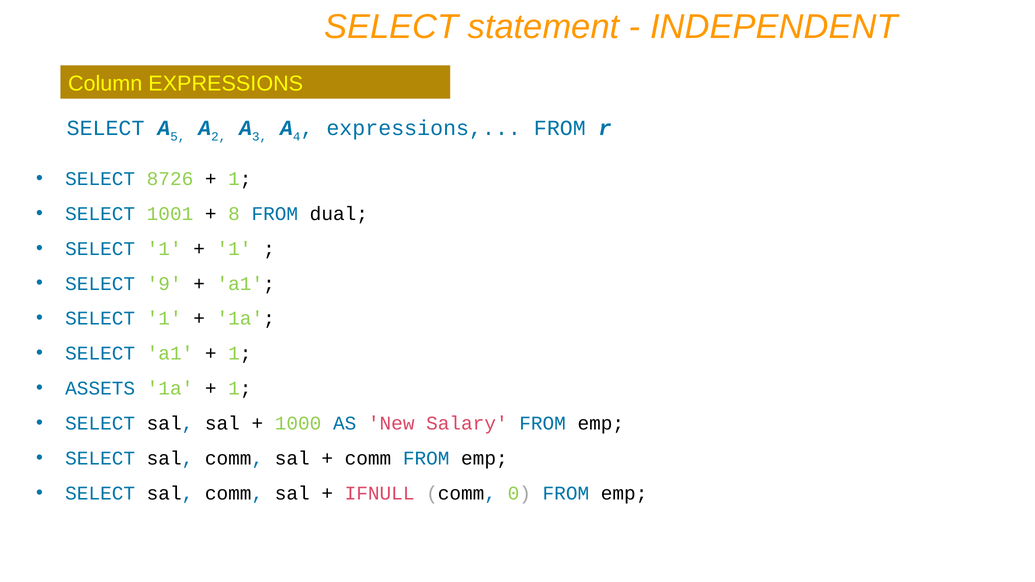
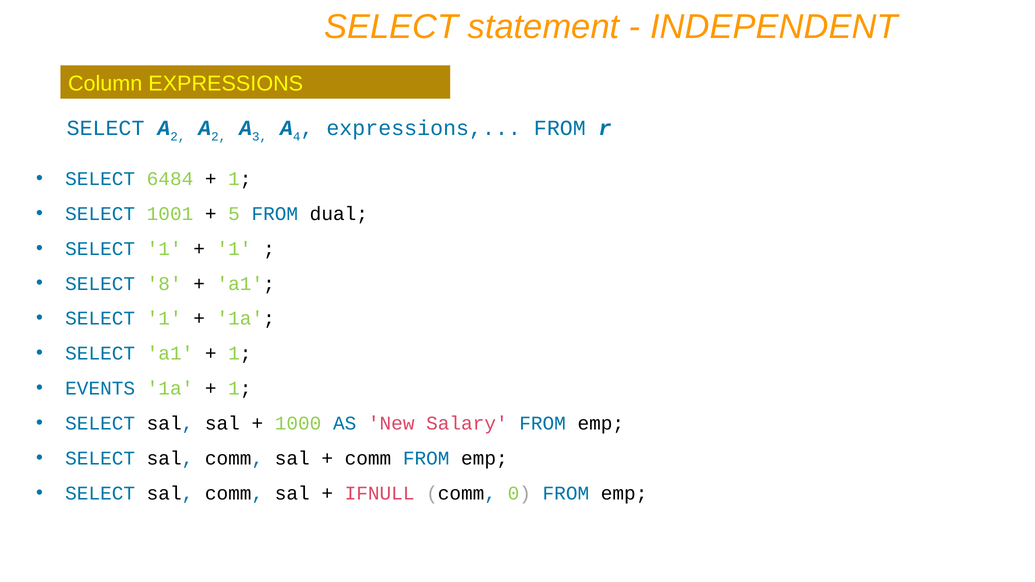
5 at (178, 137): 5 -> 2
8726: 8726 -> 6484
8: 8 -> 5
9: 9 -> 8
ASSETS: ASSETS -> EVENTS
